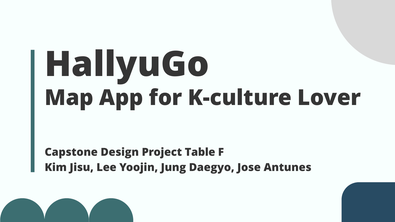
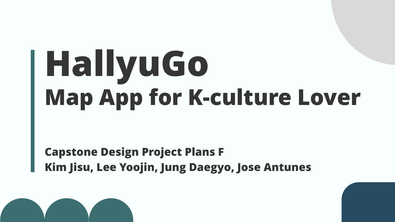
Table: Table -> Plans
